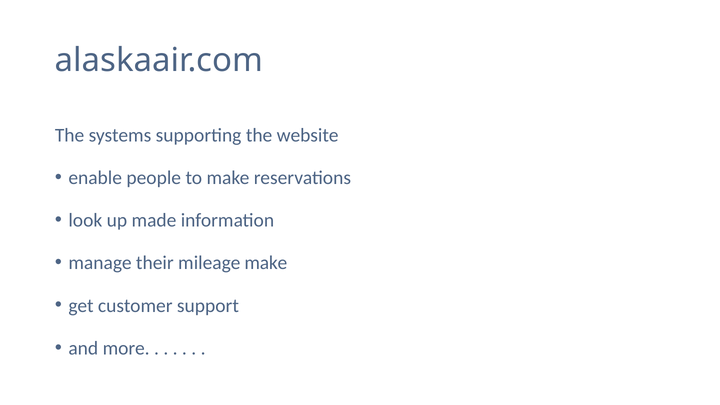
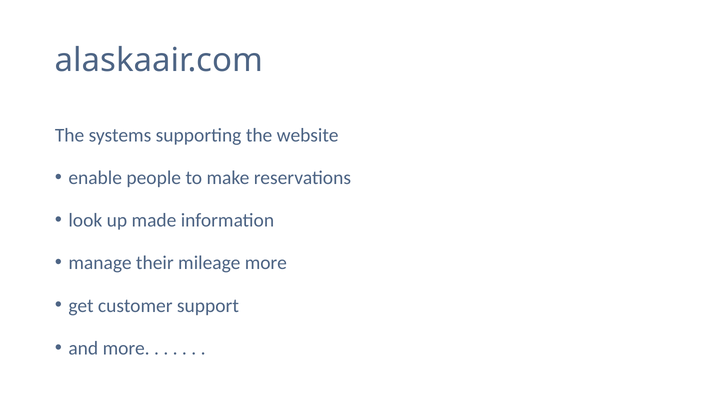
mileage make: make -> more
